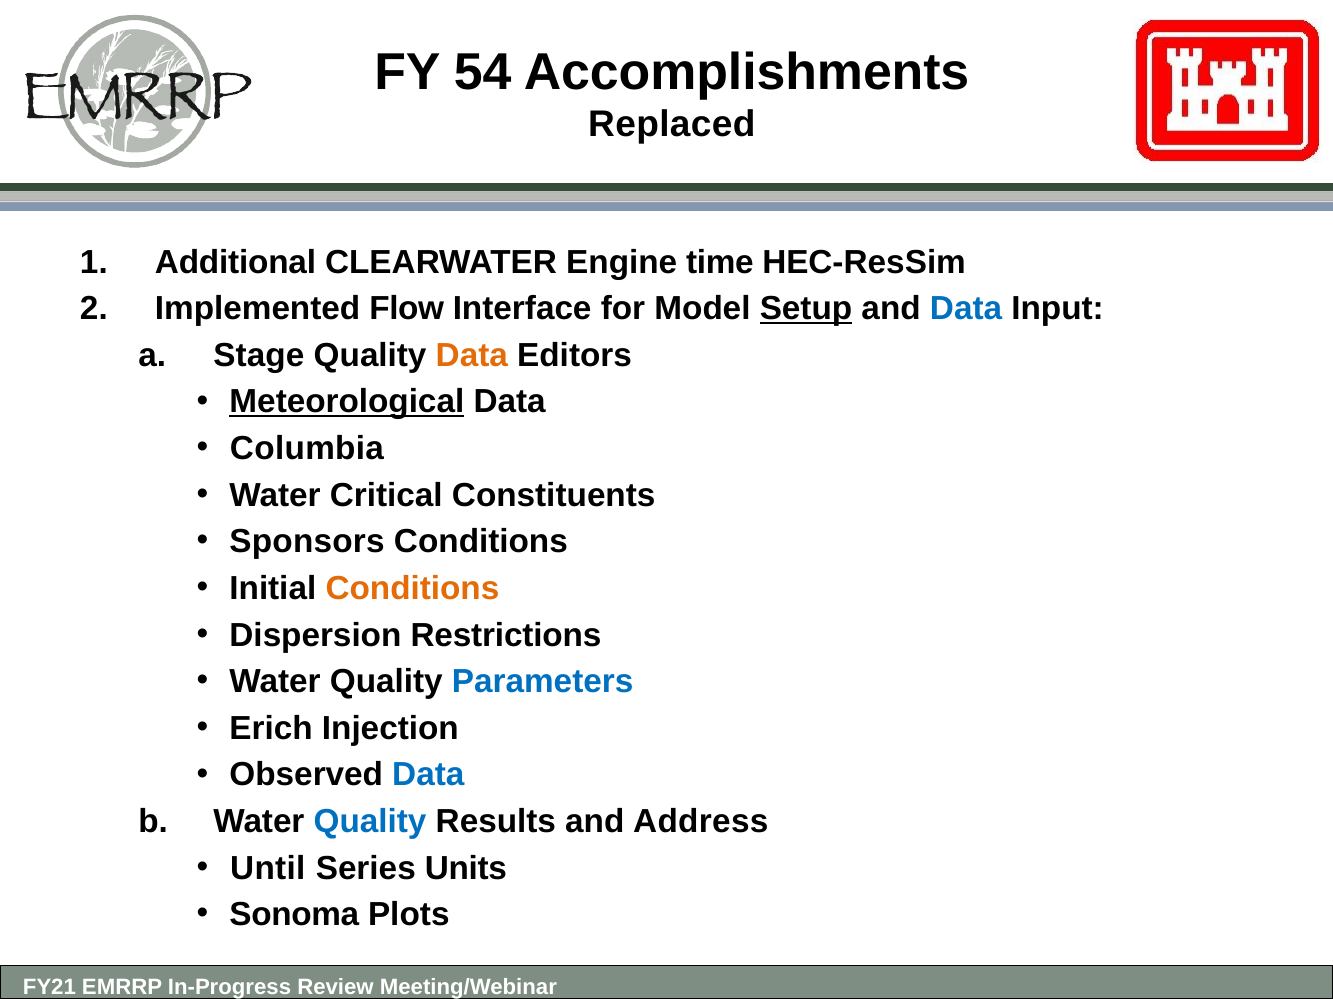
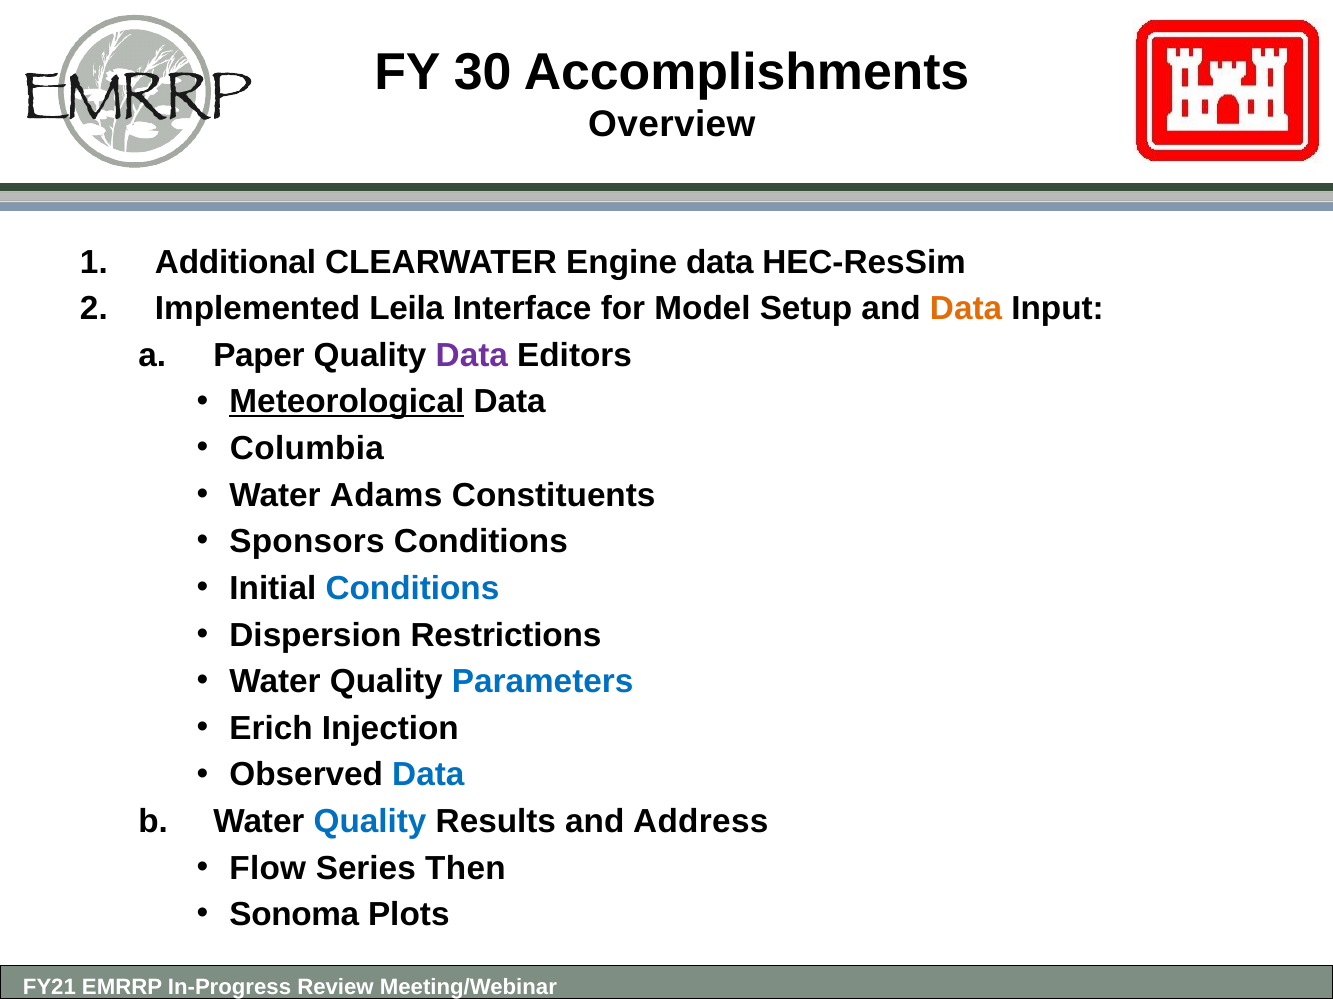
54: 54 -> 30
Replaced: Replaced -> Overview
Engine time: time -> data
Flow: Flow -> Leila
Setup underline: present -> none
Data at (966, 309) colour: blue -> orange
Stage: Stage -> Paper
Data at (472, 356) colour: orange -> purple
Critical: Critical -> Adams
Conditions at (412, 589) colour: orange -> blue
Until: Until -> Flow
Units: Units -> Then
